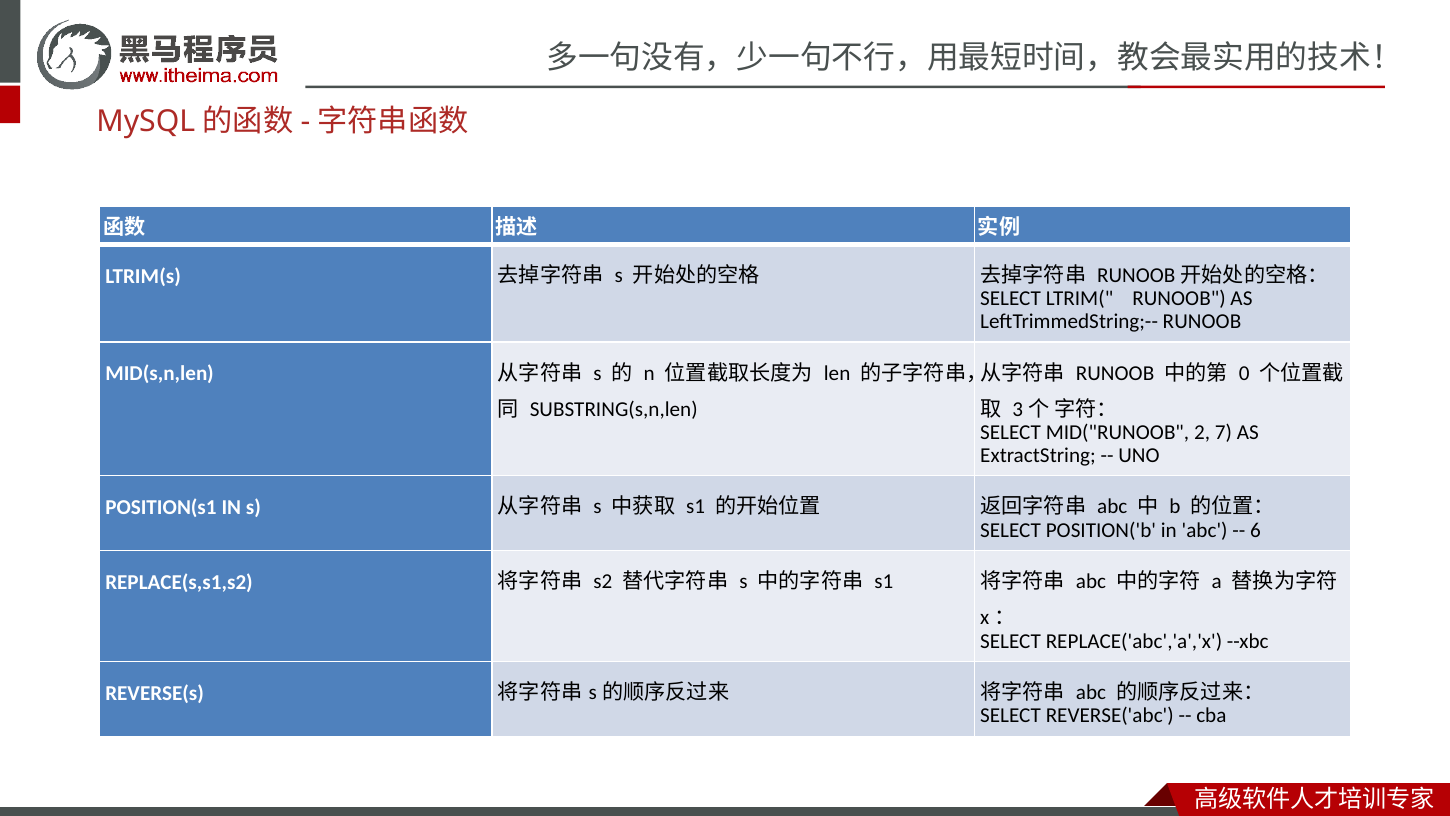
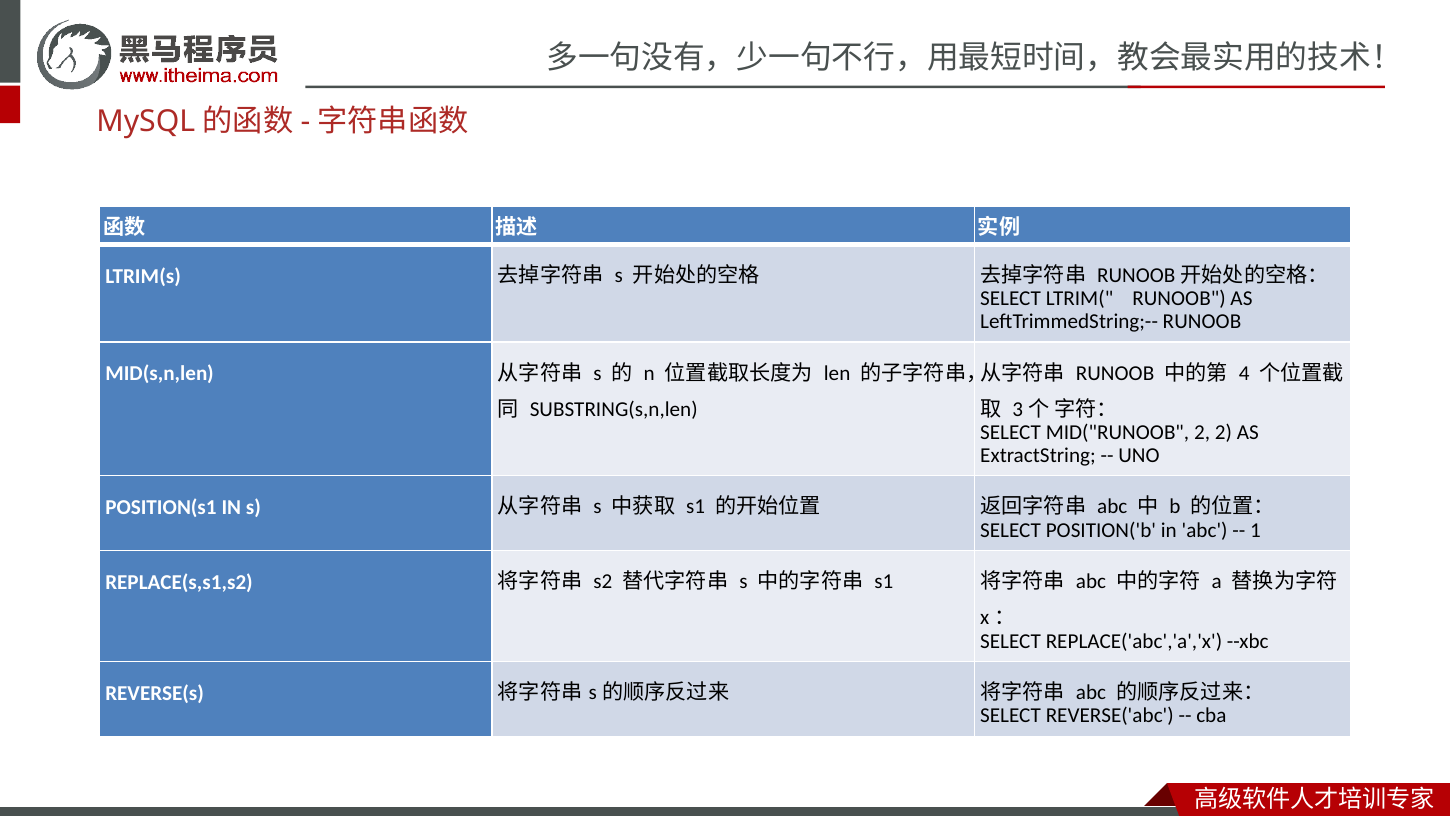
0: 0 -> 4
2 7: 7 -> 2
6: 6 -> 1
